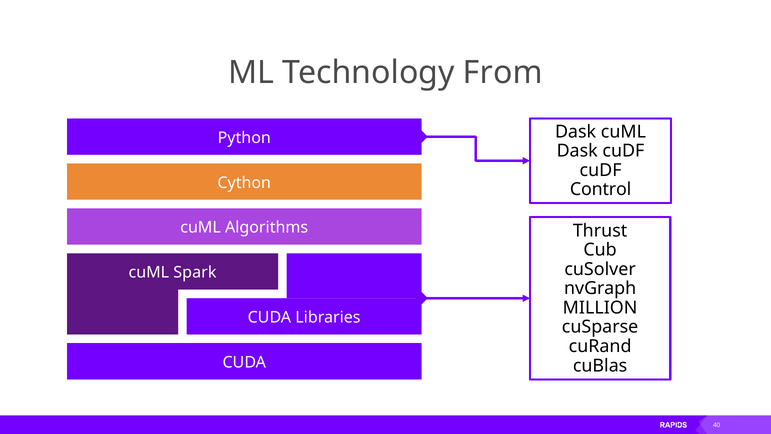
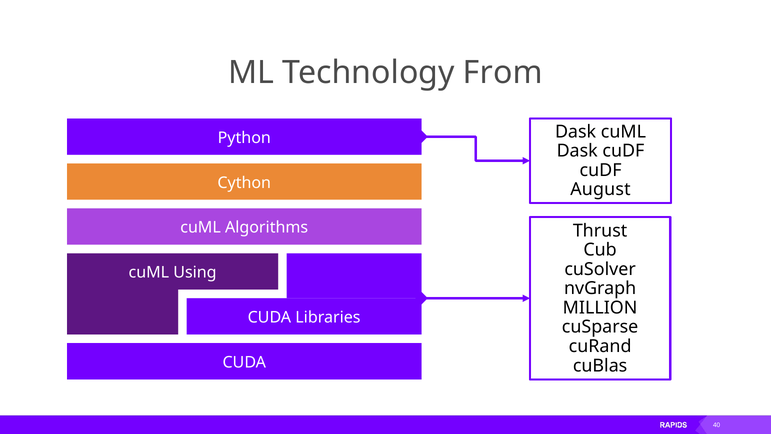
Control: Control -> August
Spark: Spark -> Using
